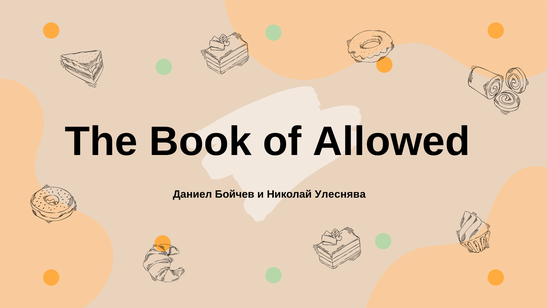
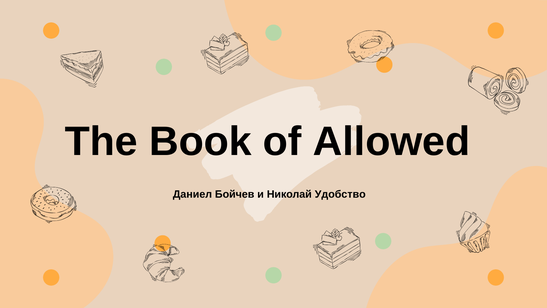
Улеснява: Улеснява -> Удобство
